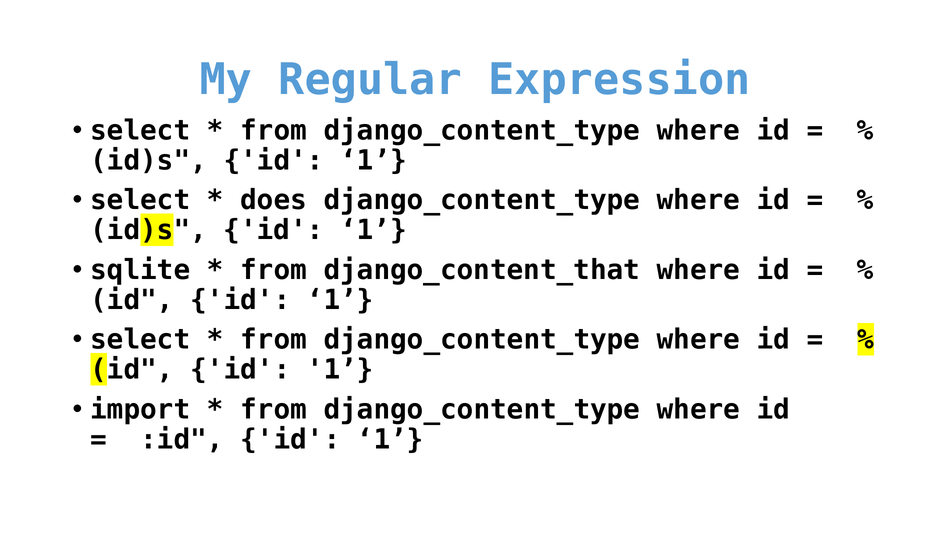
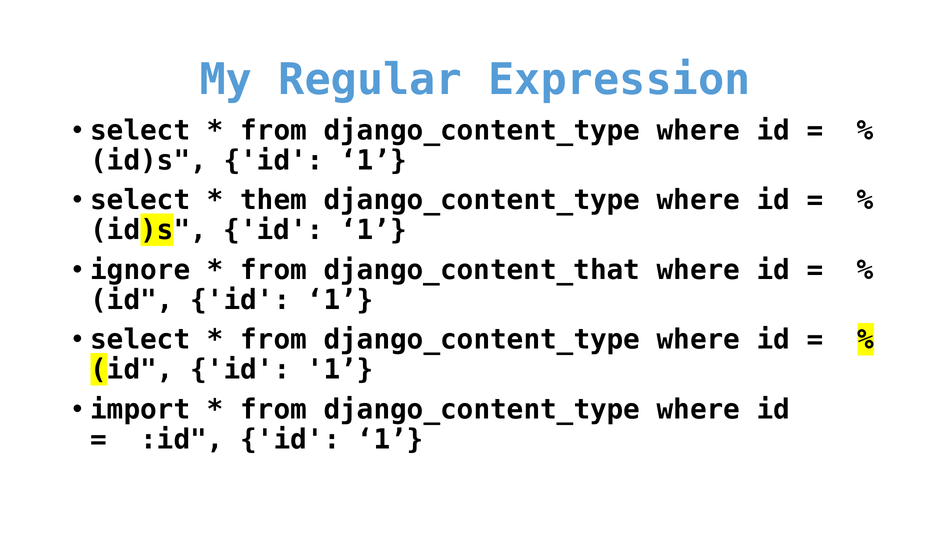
does: does -> them
sqlite: sqlite -> ignore
